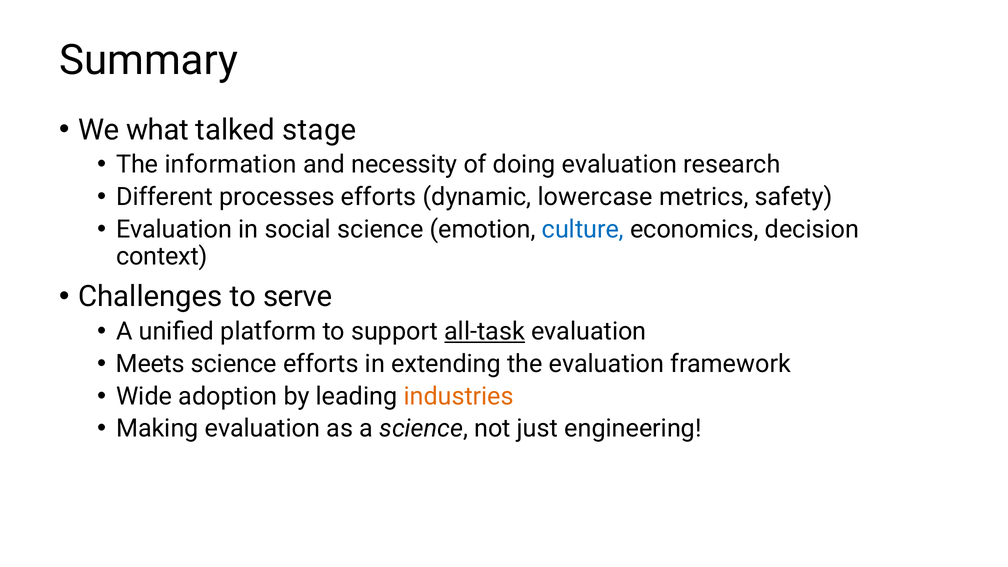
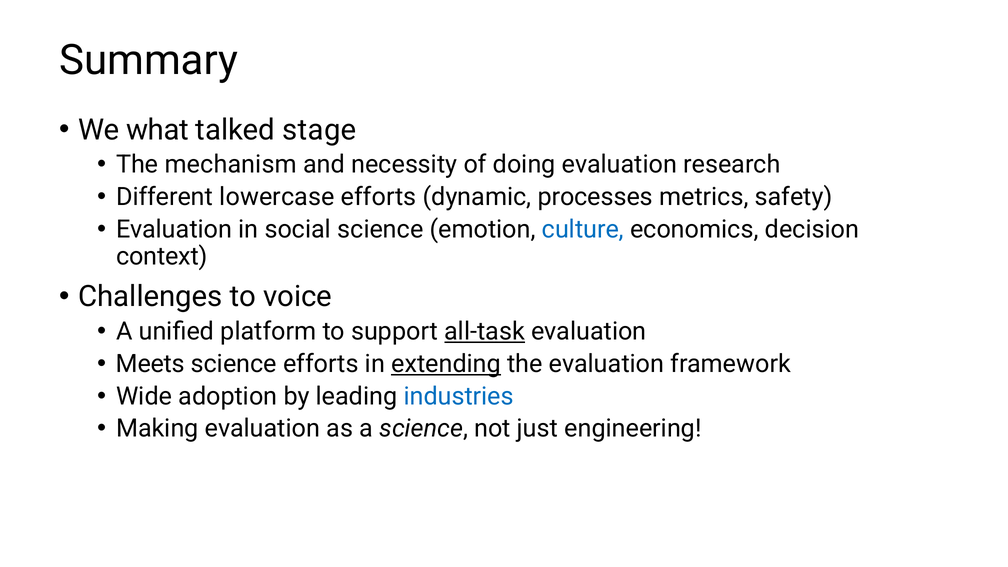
information: information -> mechanism
processes: processes -> lowercase
lowercase: lowercase -> processes
serve: serve -> voice
extending underline: none -> present
industries colour: orange -> blue
